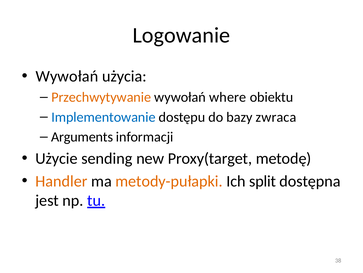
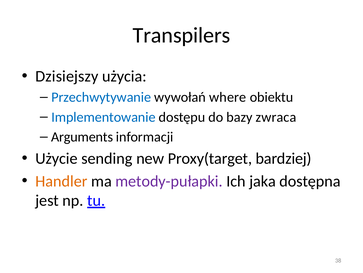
Logowanie: Logowanie -> Transpilers
Wywołań at (67, 76): Wywołań -> Dzisiejszy
Przechwytywanie colour: orange -> blue
metodę: metodę -> bardziej
metody-pułapki colour: orange -> purple
split: split -> jaka
